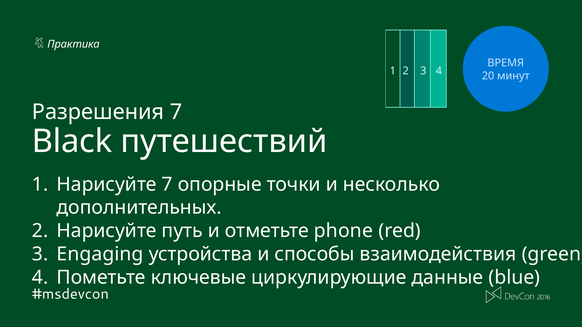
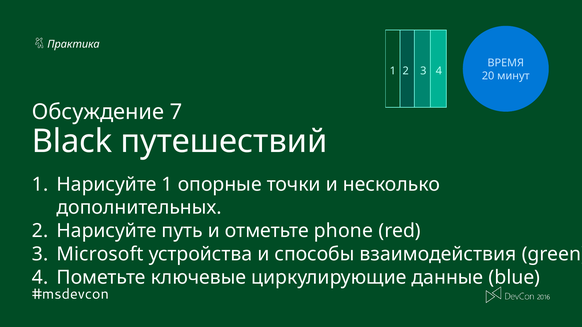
Разрешения: Разрешения -> Обсуждение
Нарисуйте 7: 7 -> 1
Engaging: Engaging -> Microsoft
